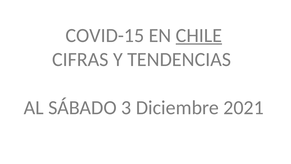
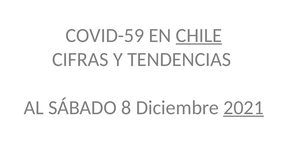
COVID-15: COVID-15 -> COVID-59
3: 3 -> 8
2021 underline: none -> present
